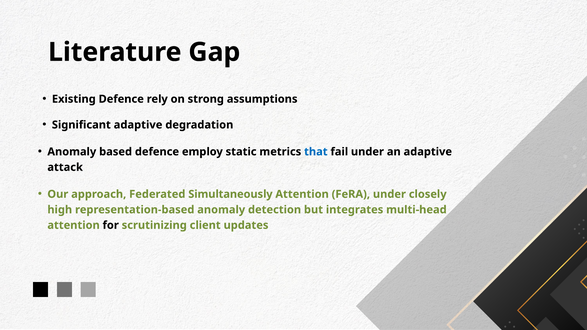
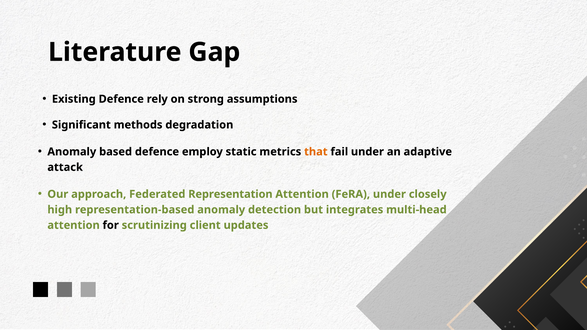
Significant adaptive: adaptive -> methods
that colour: blue -> orange
Simultaneously: Simultaneously -> Representation
